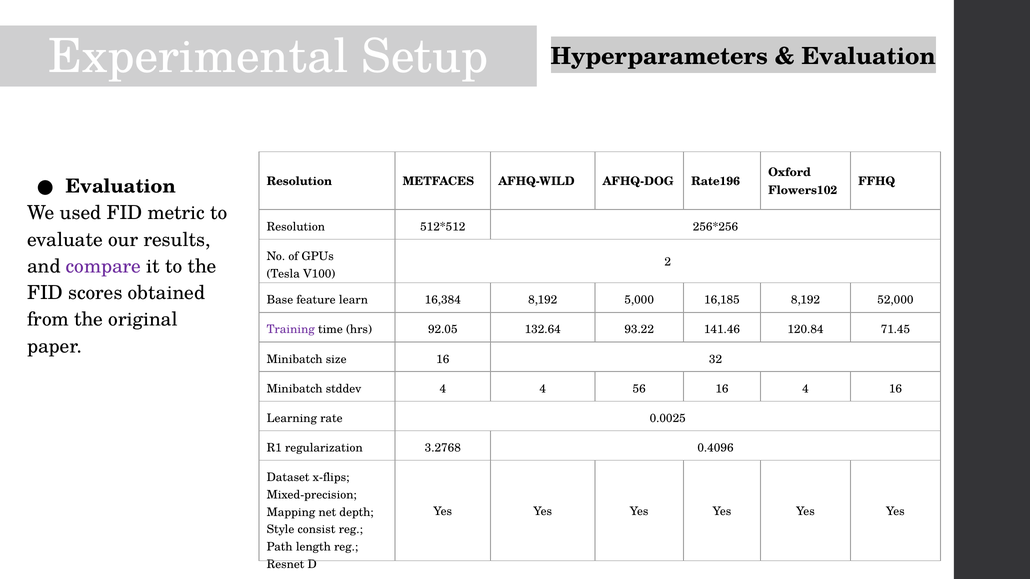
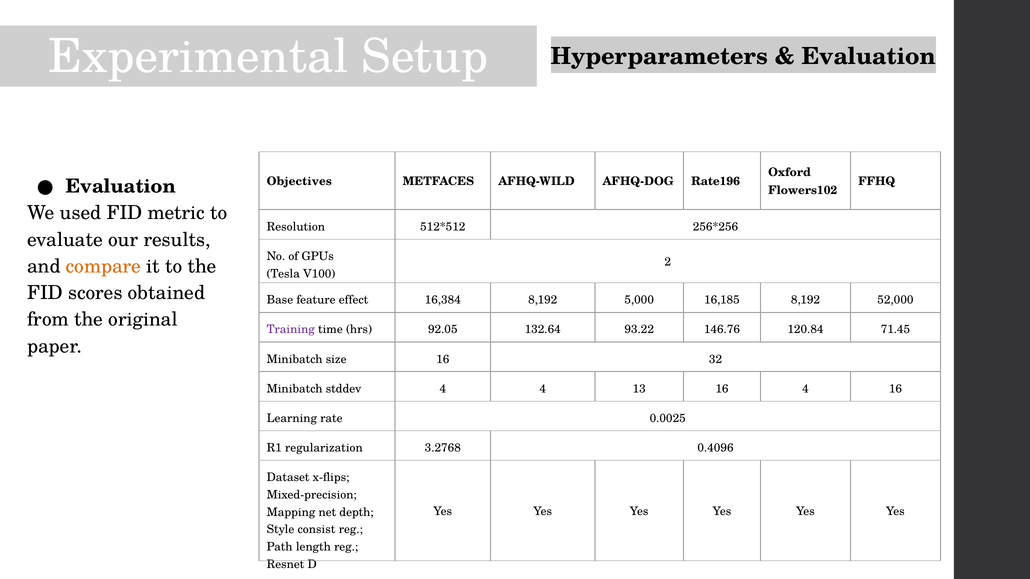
Resolution at (299, 182): Resolution -> Objectives
compare colour: purple -> orange
learn: learn -> effect
141.46: 141.46 -> 146.76
56: 56 -> 13
